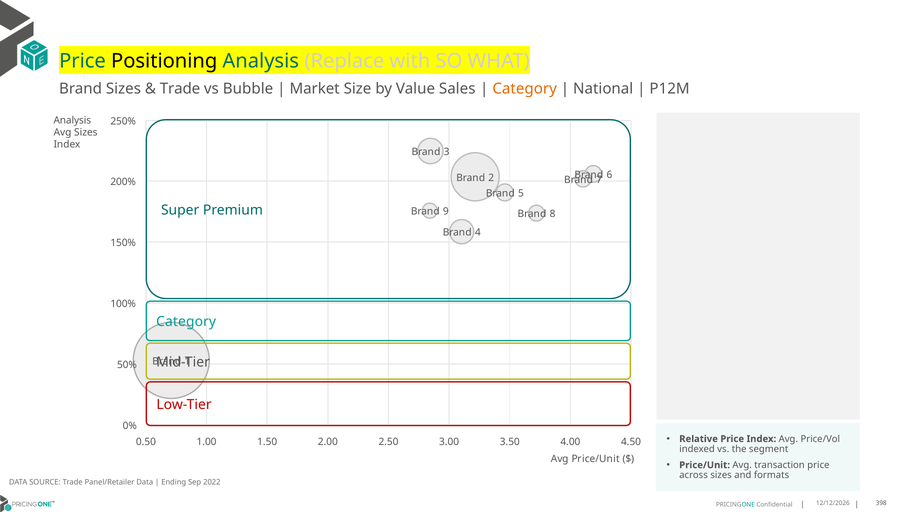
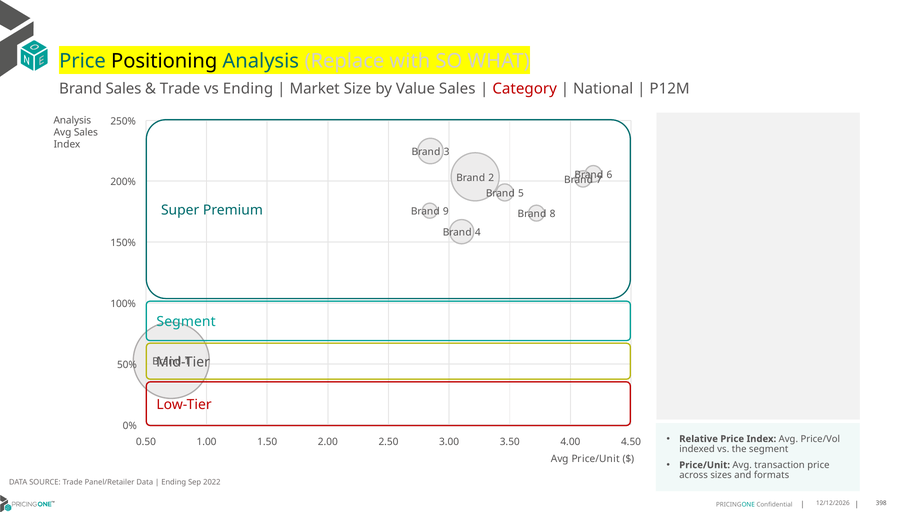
Brand Sizes: Sizes -> Sales
vs Bubble: Bubble -> Ending
Category at (525, 89) colour: orange -> red
Avg Sizes: Sizes -> Sales
Category at (186, 321): Category -> Segment
